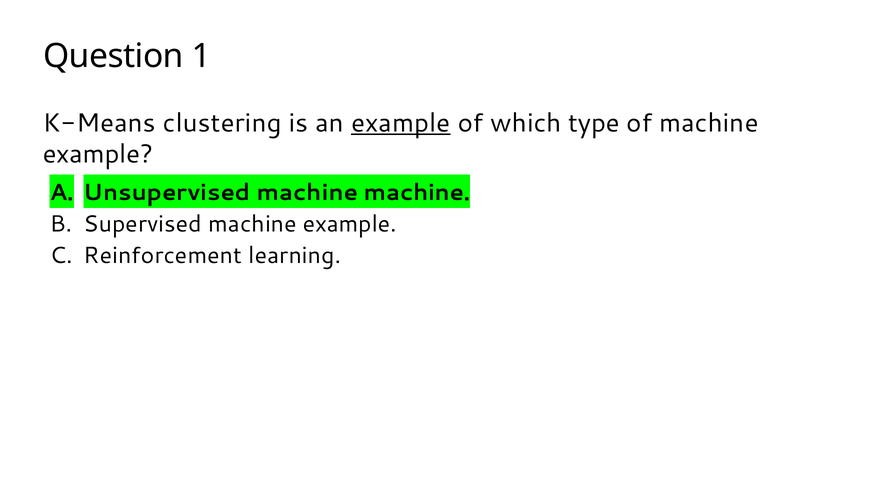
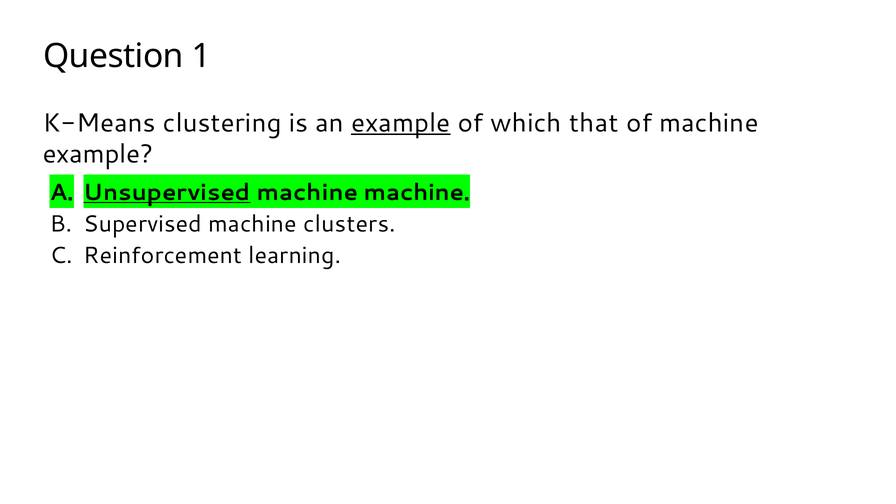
type: type -> that
Unsupervised underline: none -> present
Supervised machine example: example -> clusters
